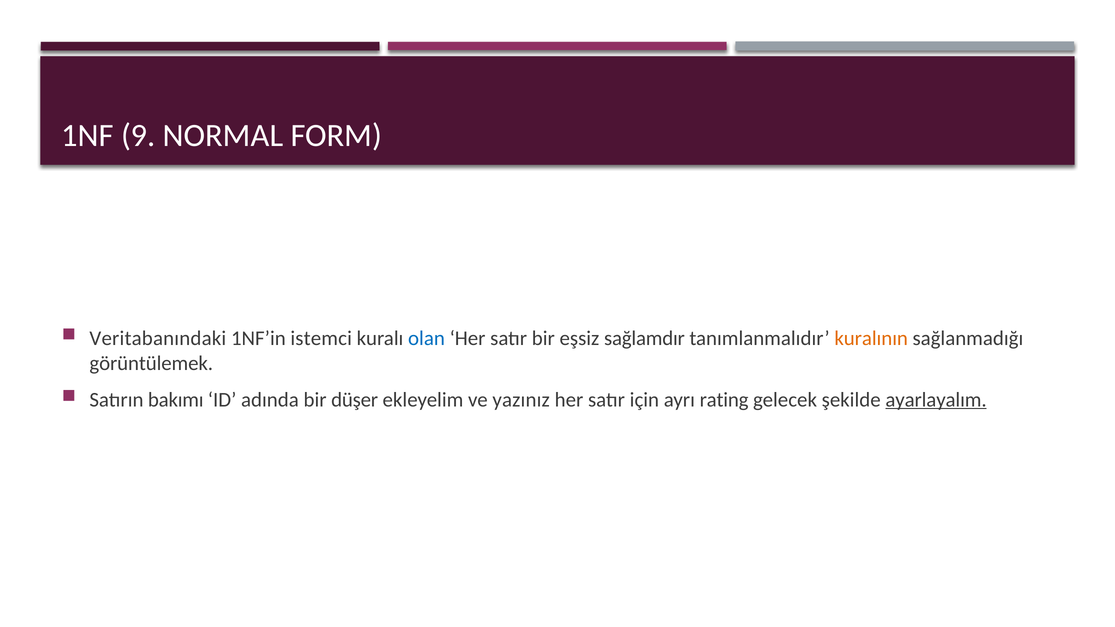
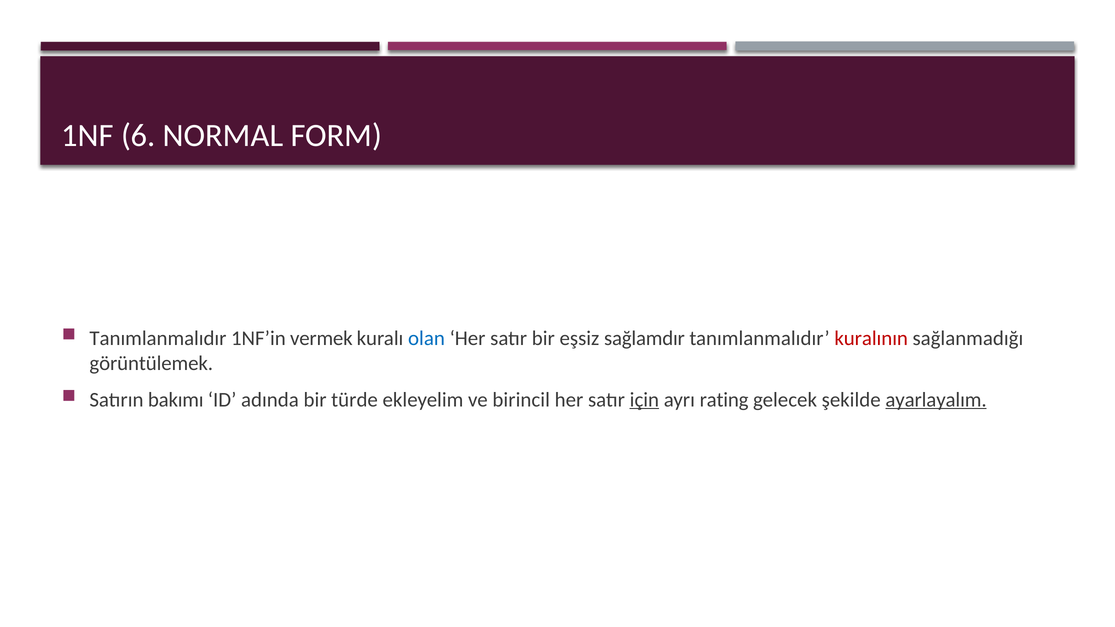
9: 9 -> 6
Veritabanındaki at (158, 338): Veritabanındaki -> Tanımlanmalıdır
istemci: istemci -> vermek
kuralının colour: orange -> red
düşer: düşer -> türde
yazınız: yazınız -> birincil
için underline: none -> present
